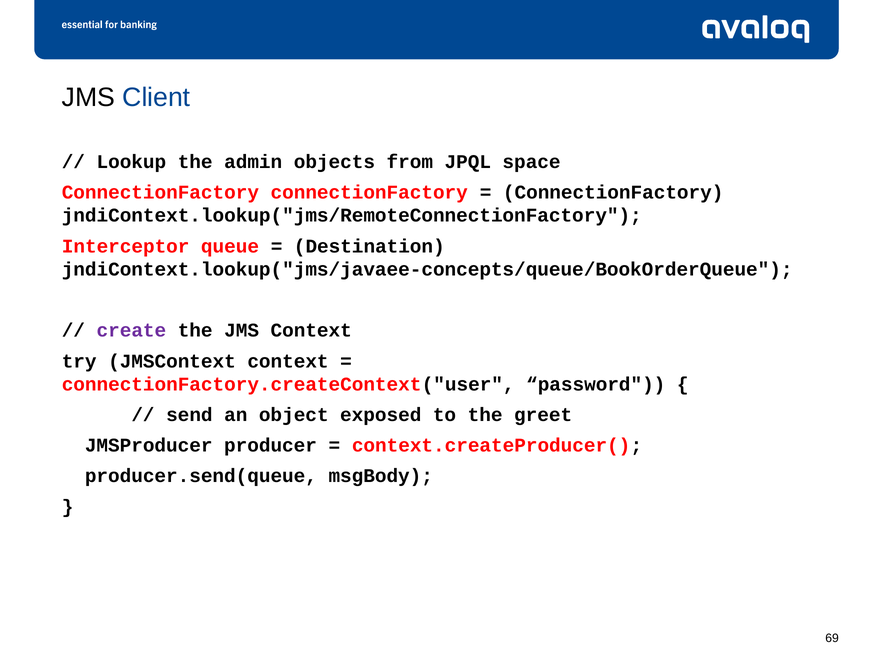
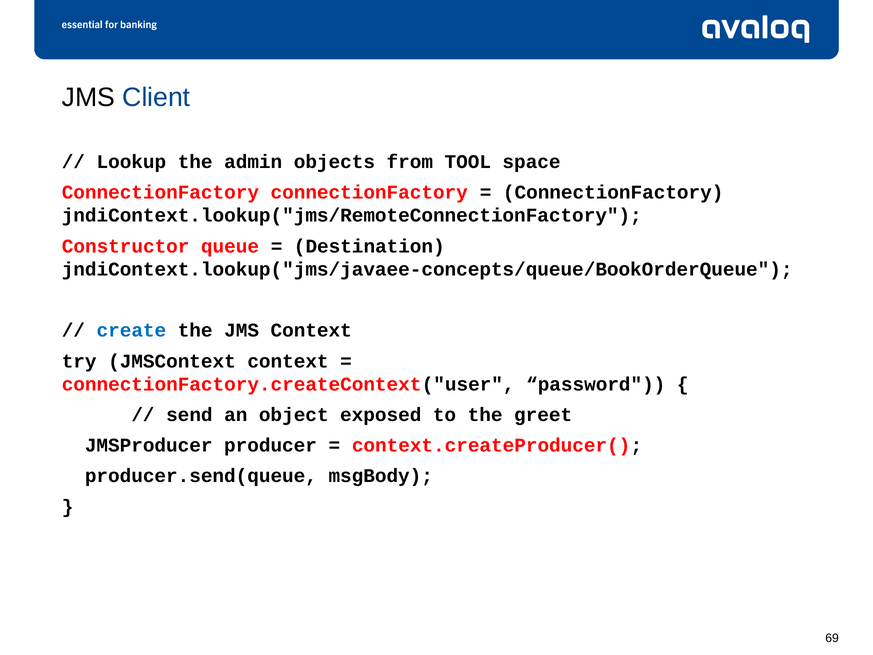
JPQL: JPQL -> TOOL
Interceptor: Interceptor -> Constructor
create colour: purple -> blue
